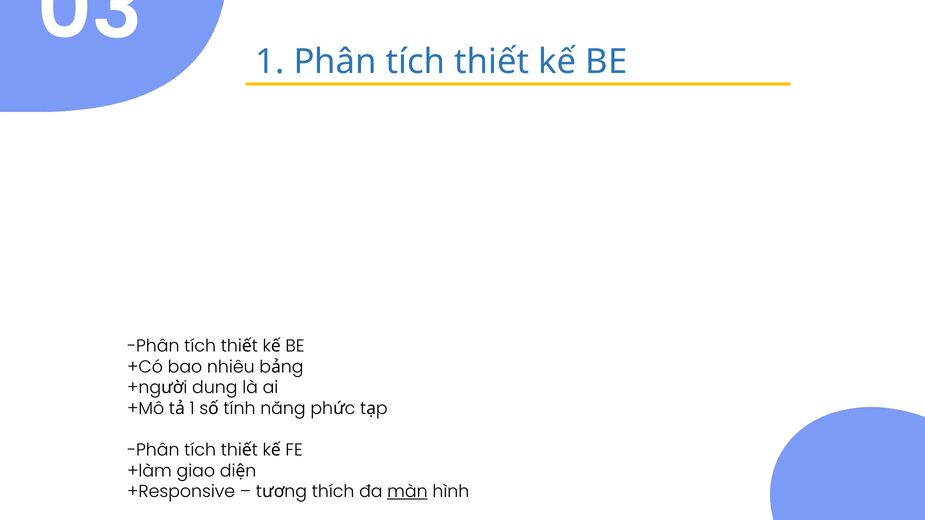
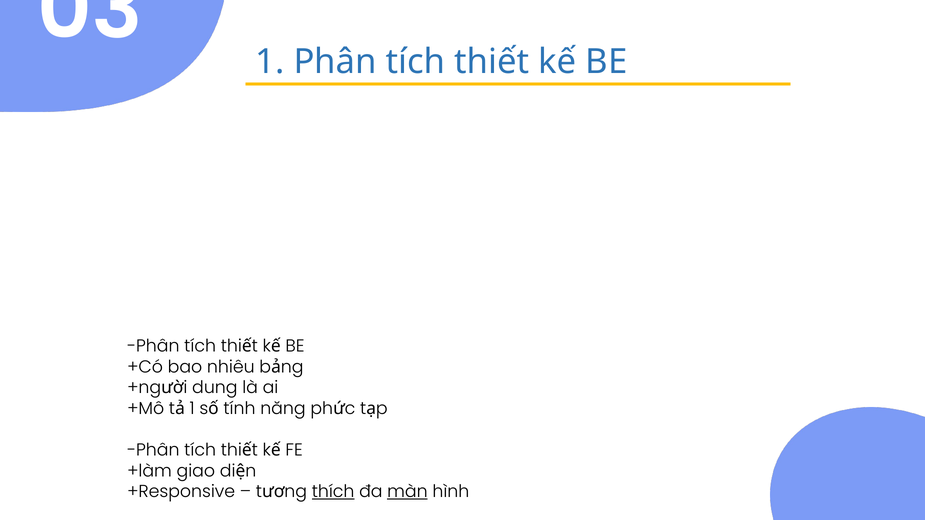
thích underline: none -> present
